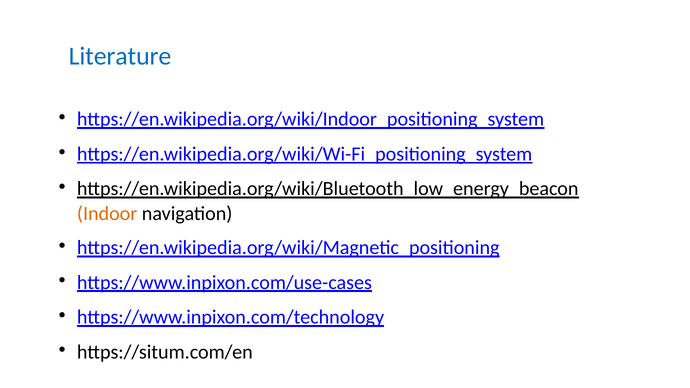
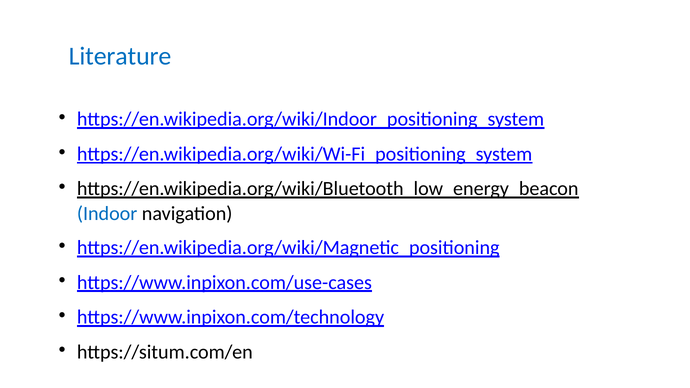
Indoor colour: orange -> blue
